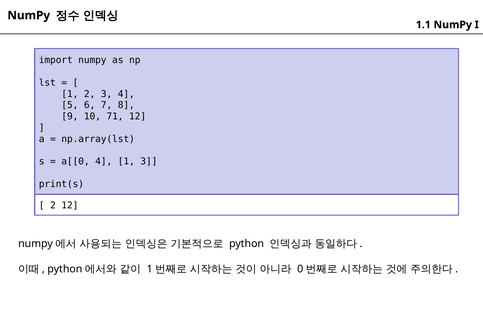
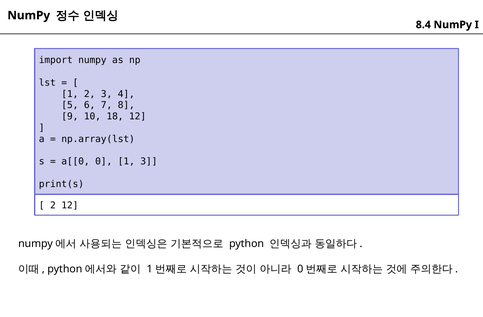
1.1: 1.1 -> 8.4
71: 71 -> 18
a[[0 4: 4 -> 0
